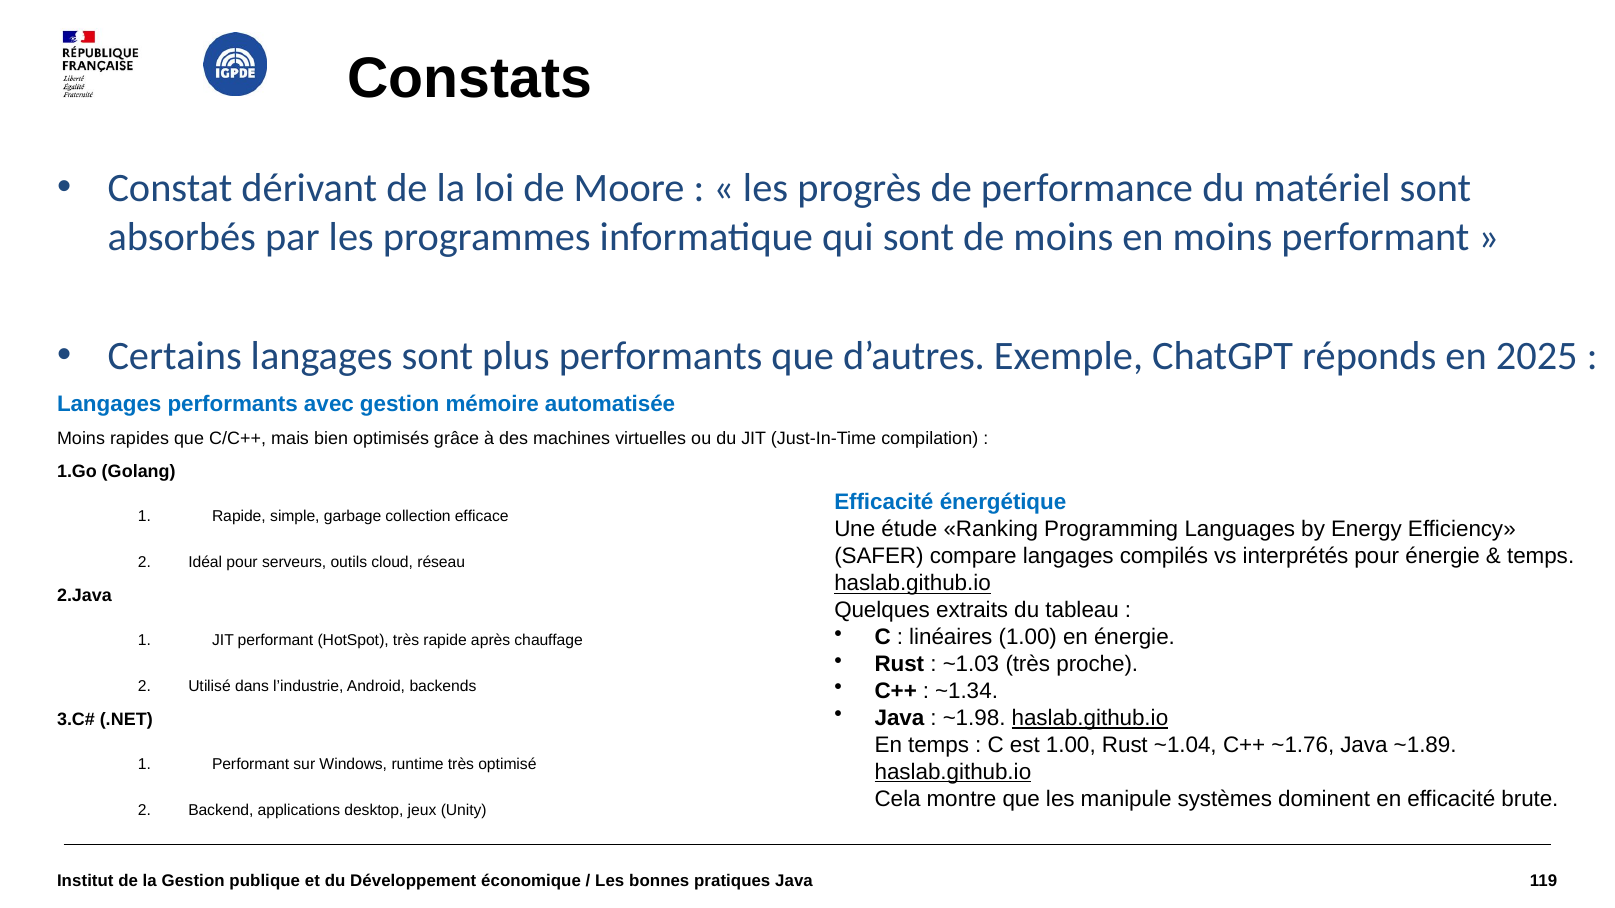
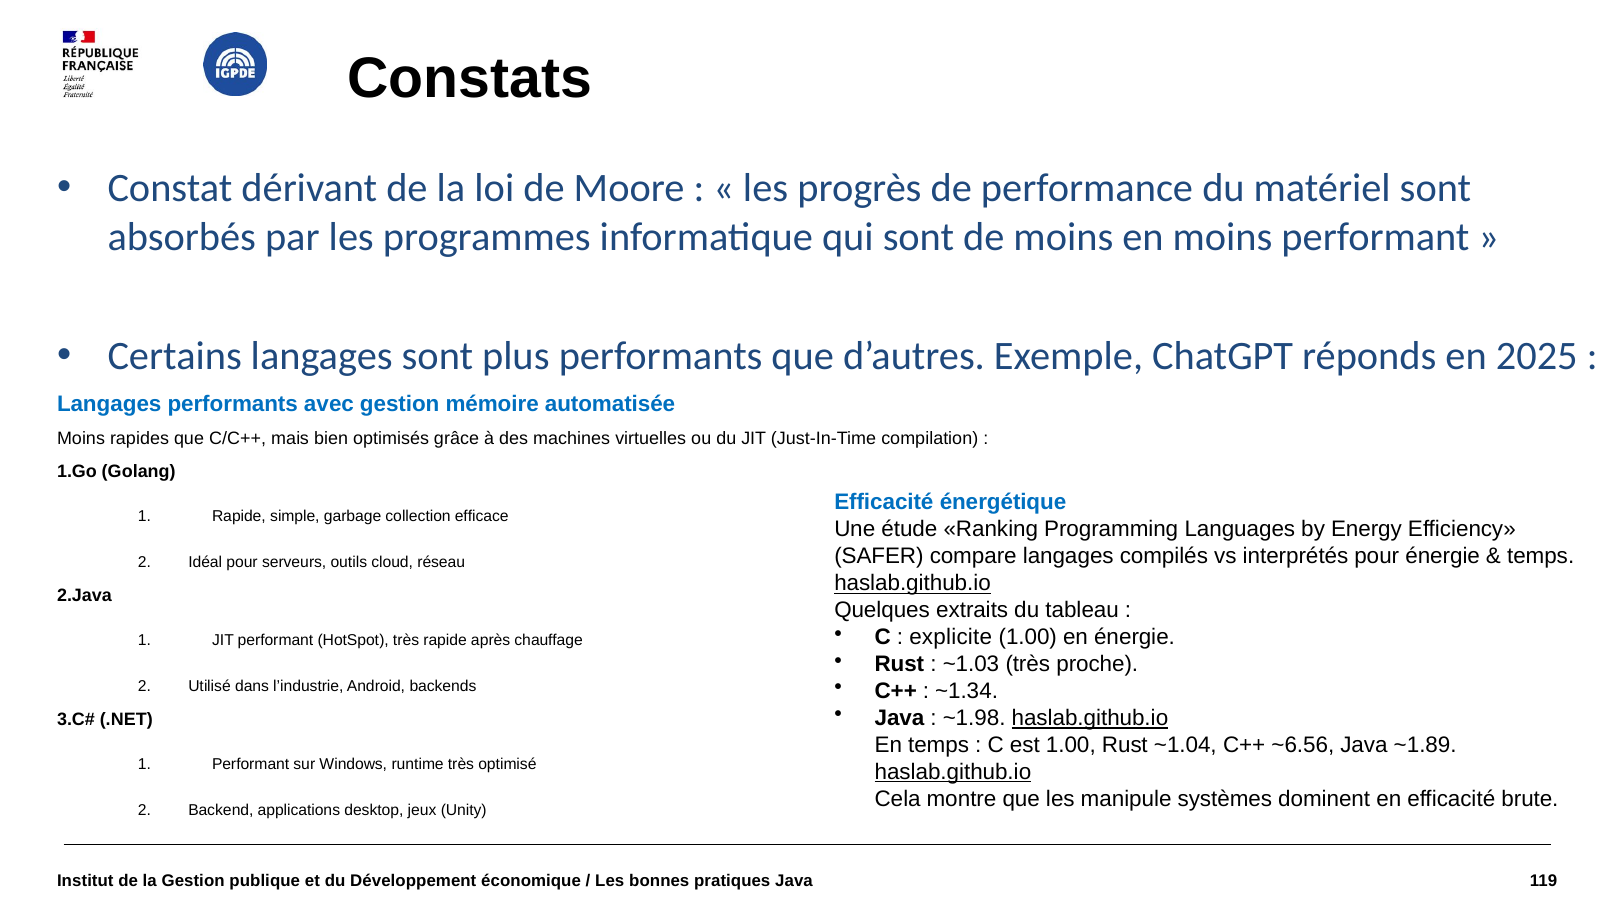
linéaires: linéaires -> explicite
~1.76: ~1.76 -> ~6.56
